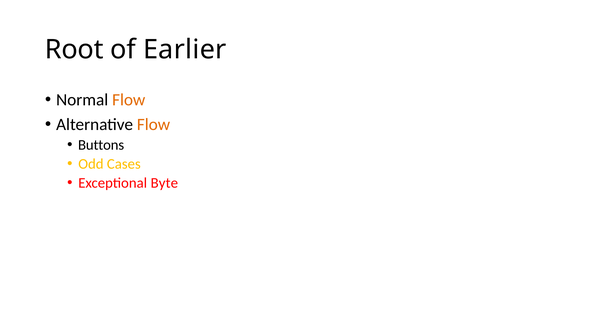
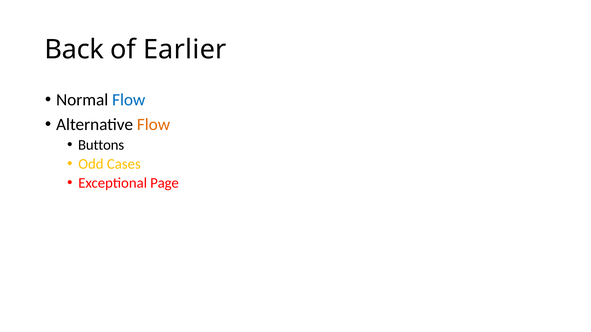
Root: Root -> Back
Flow at (129, 100) colour: orange -> blue
Byte: Byte -> Page
